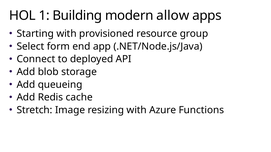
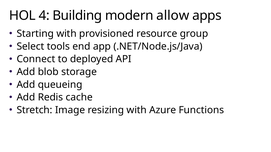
1: 1 -> 4
form: form -> tools
